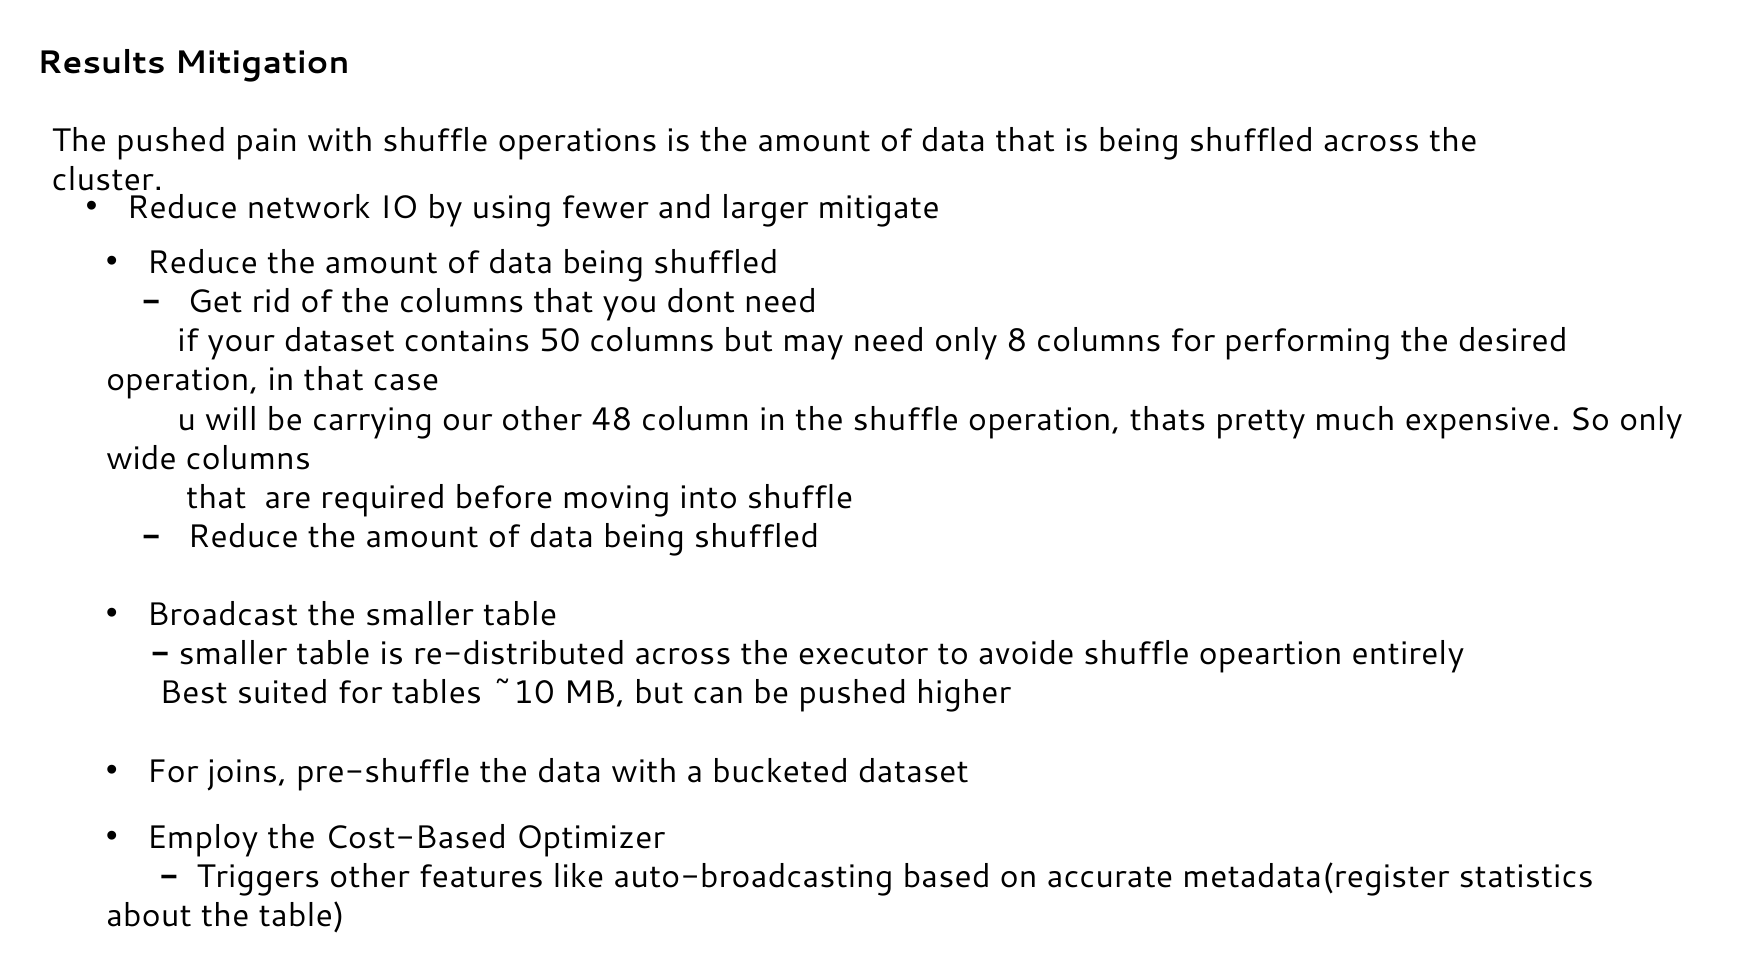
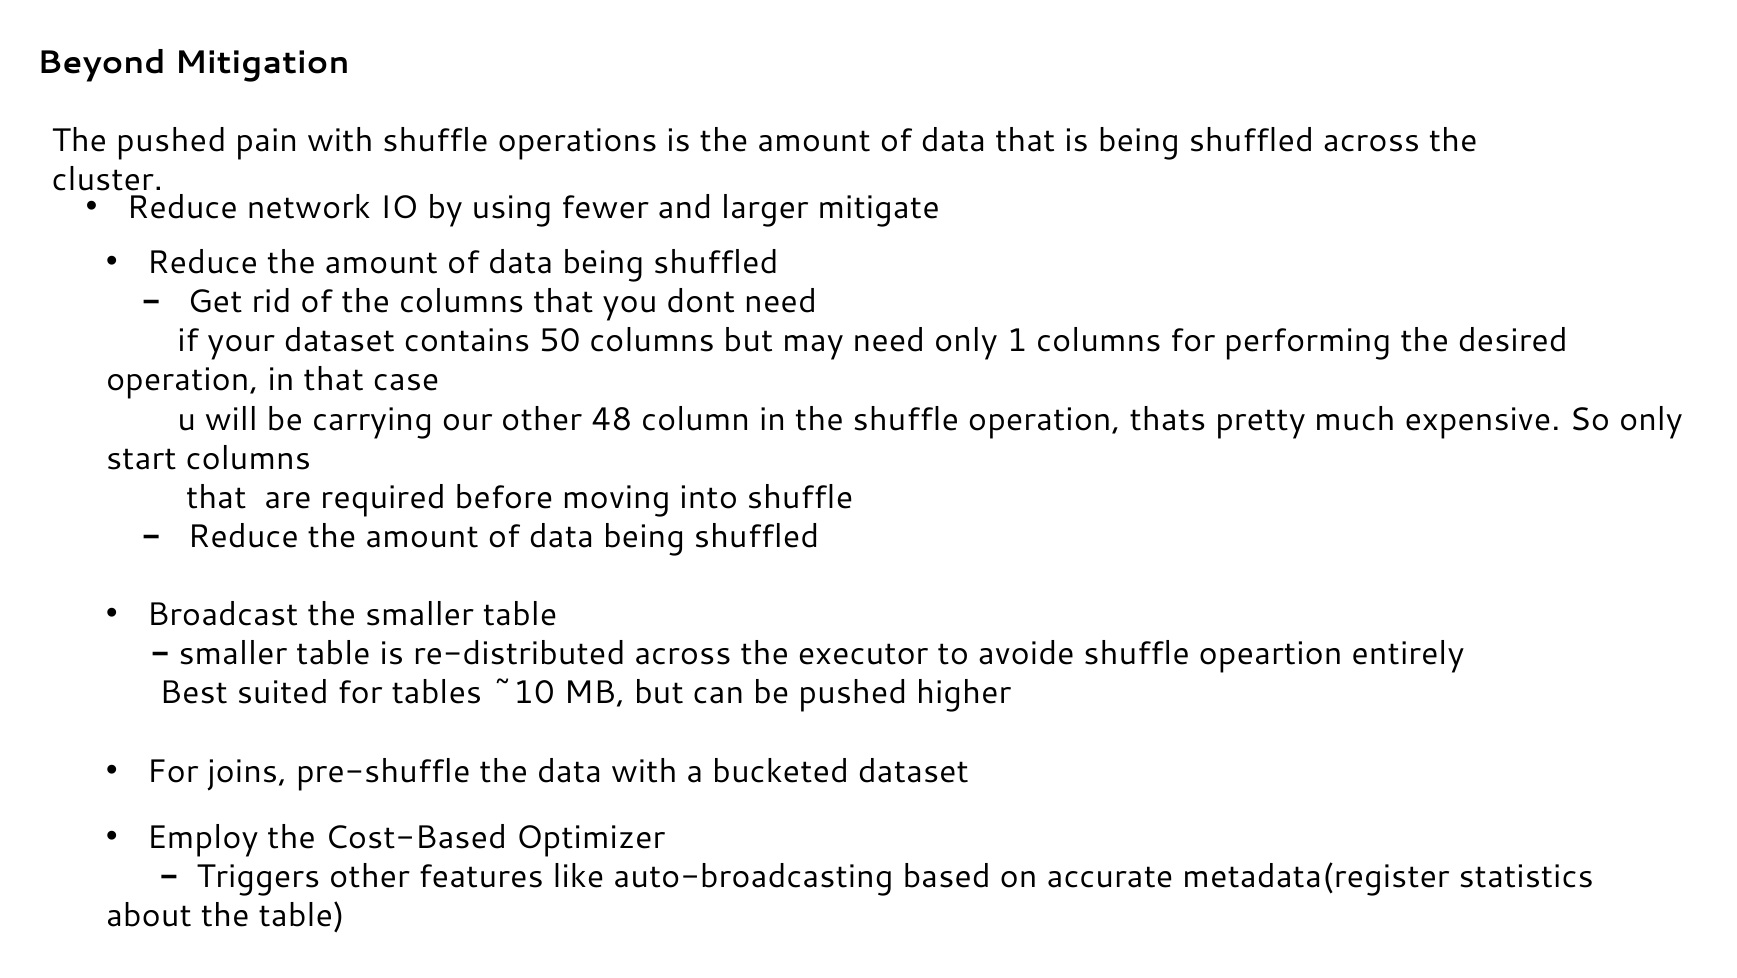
Results: Results -> Beyond
8: 8 -> 1
wide: wide -> start
